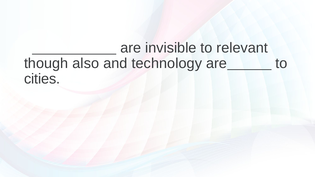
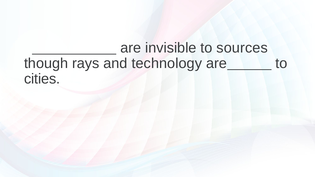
relevant: relevant -> sources
also: also -> rays
